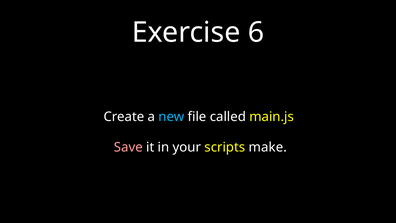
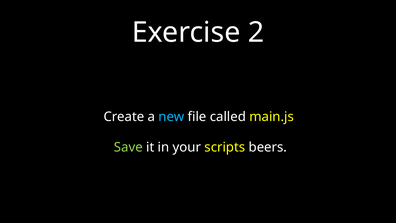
6: 6 -> 2
Save colour: pink -> light green
make: make -> beers
